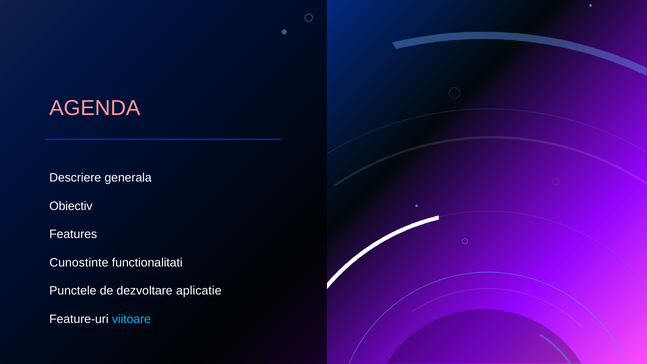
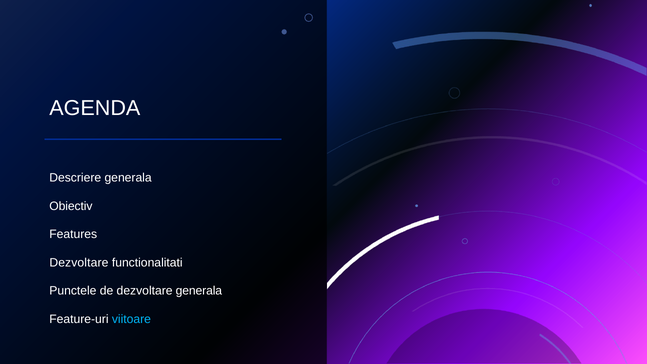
AGENDA colour: pink -> white
Cunostinte at (79, 263): Cunostinte -> Dezvoltare
dezvoltare aplicatie: aplicatie -> generala
